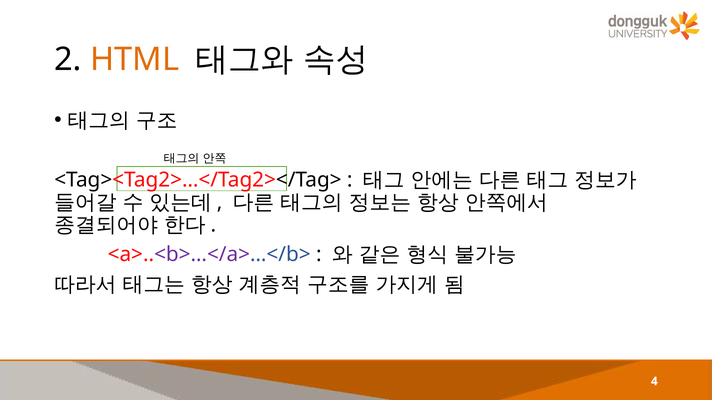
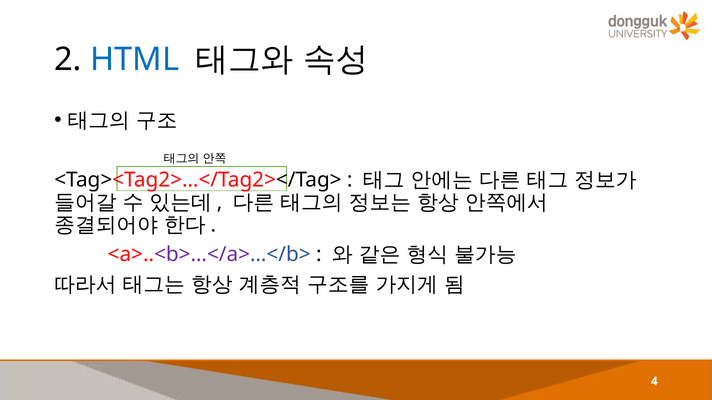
HTML colour: orange -> blue
